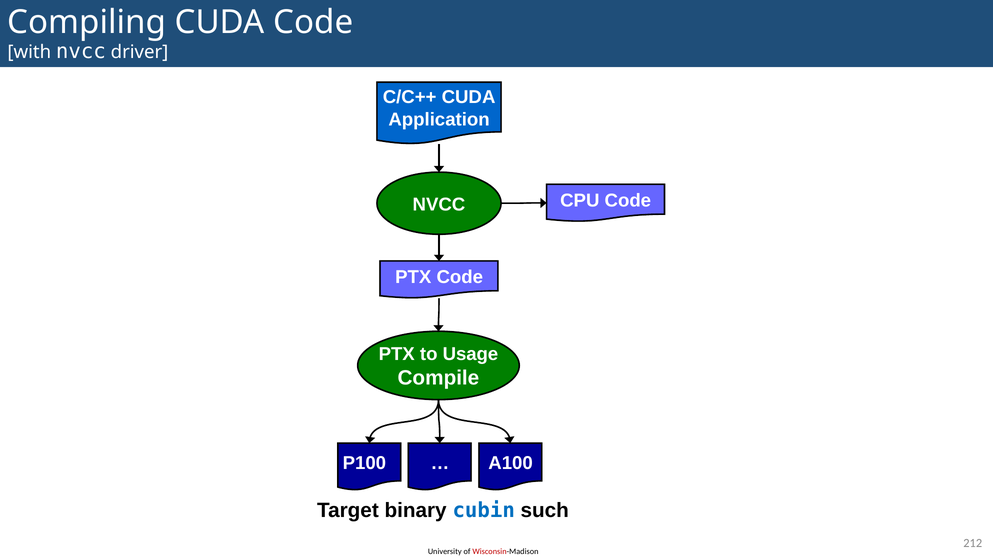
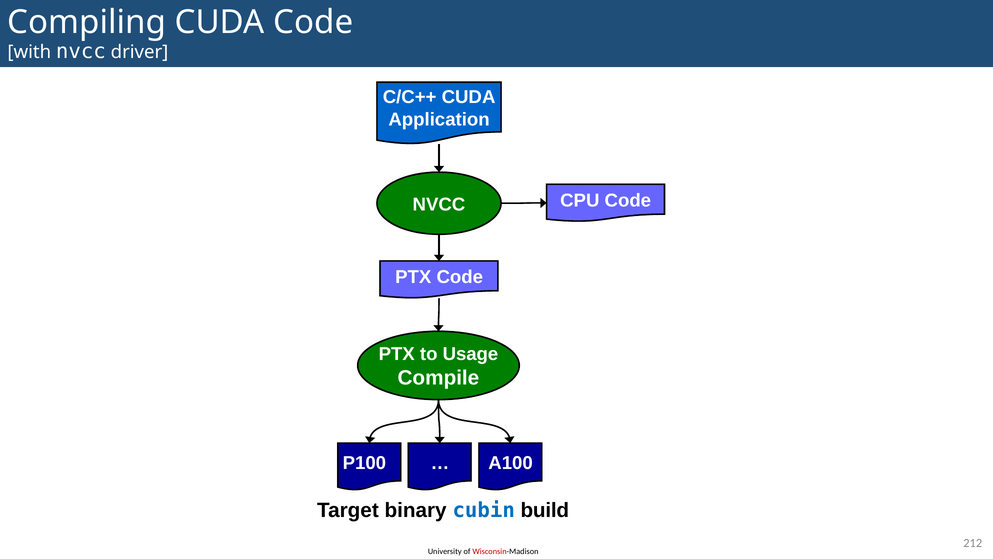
such: such -> build
